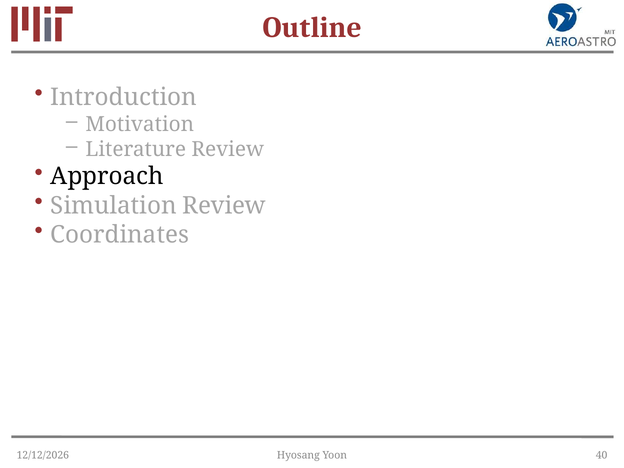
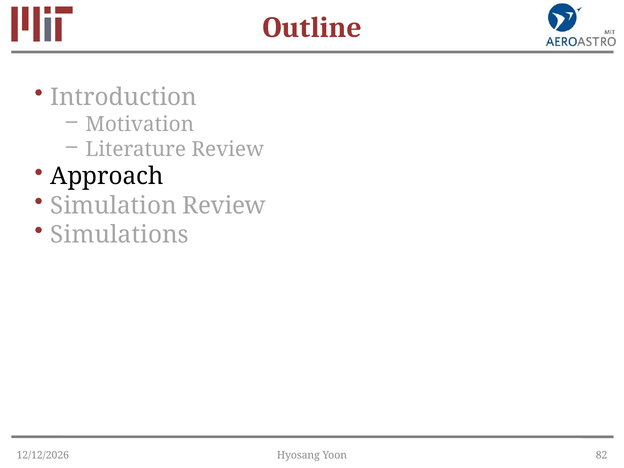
Coordinates: Coordinates -> Simulations
40: 40 -> 82
